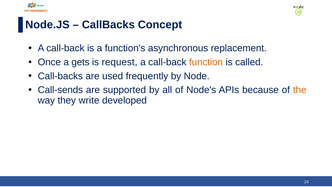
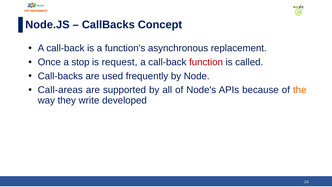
gets: gets -> stop
function colour: orange -> red
Call-sends: Call-sends -> Call-areas
